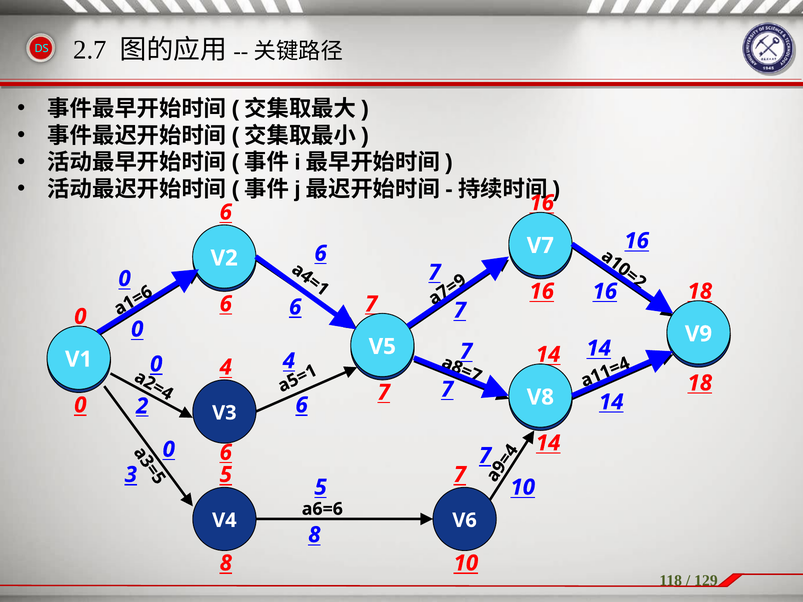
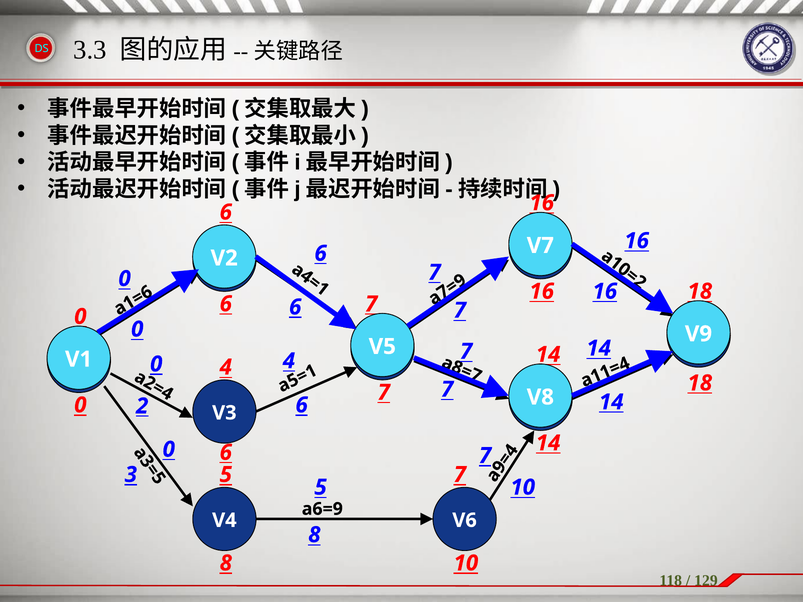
2.7: 2.7 -> 3.3
a6=6: a6=6 -> a6=9
